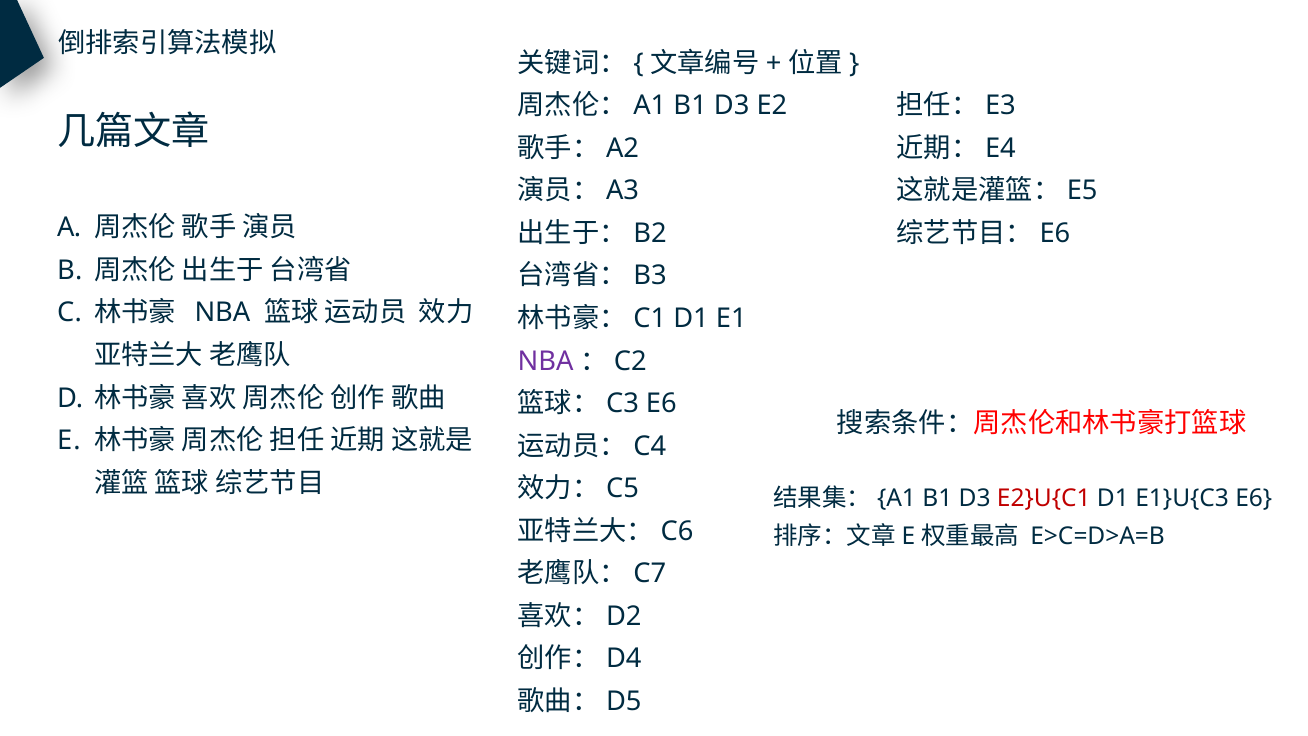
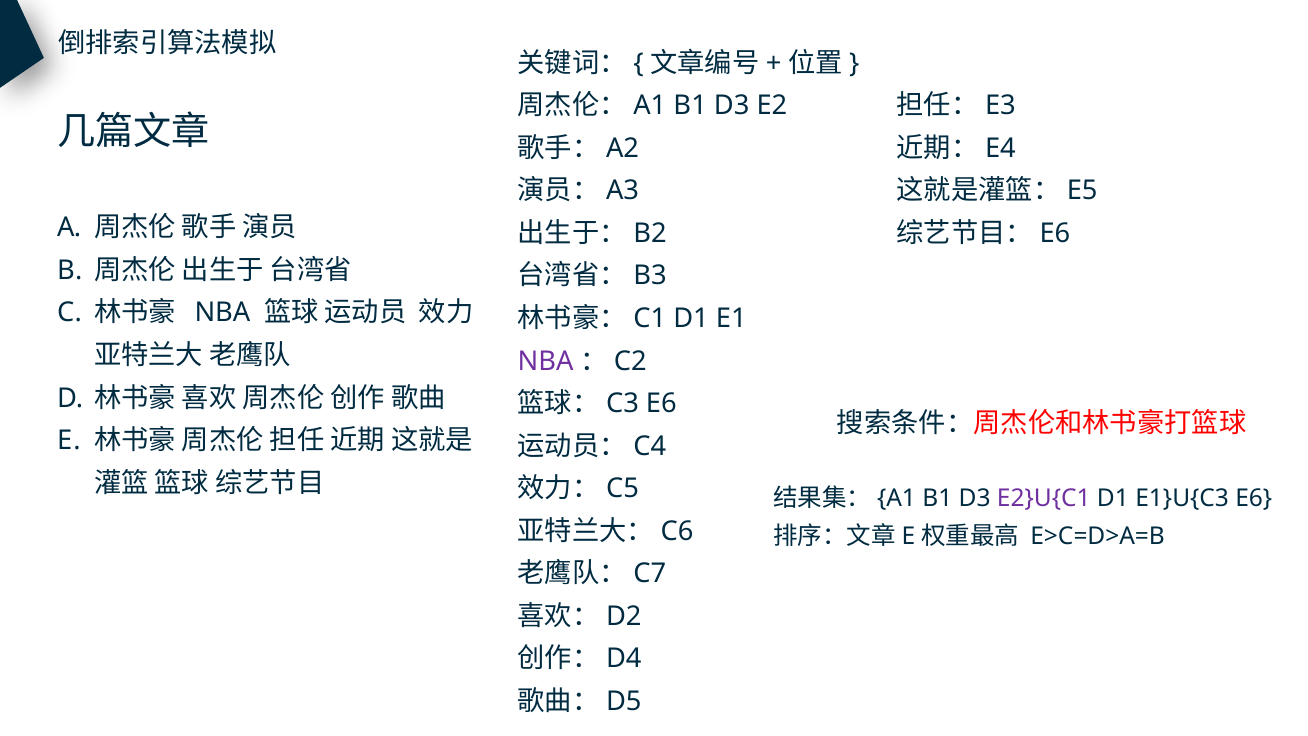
E2}U{C1 colour: red -> purple
